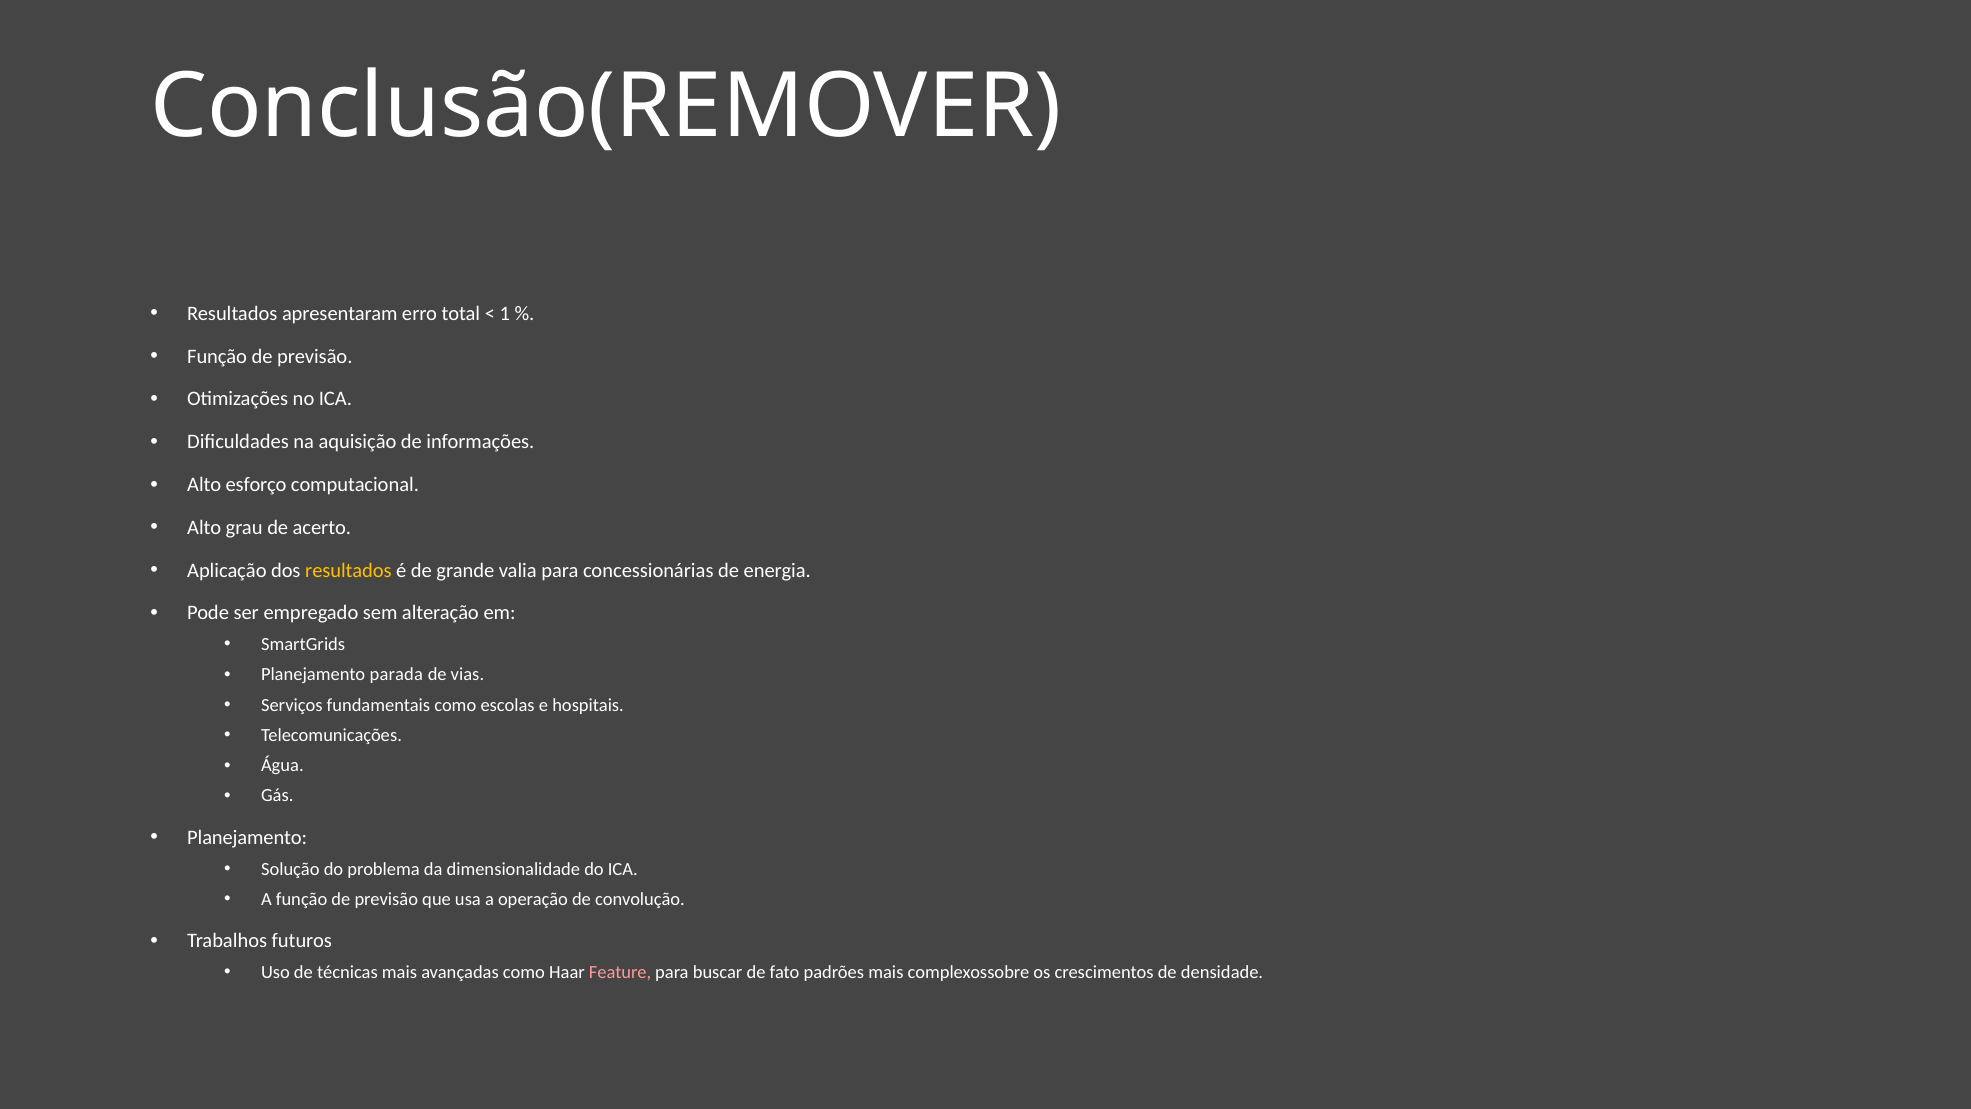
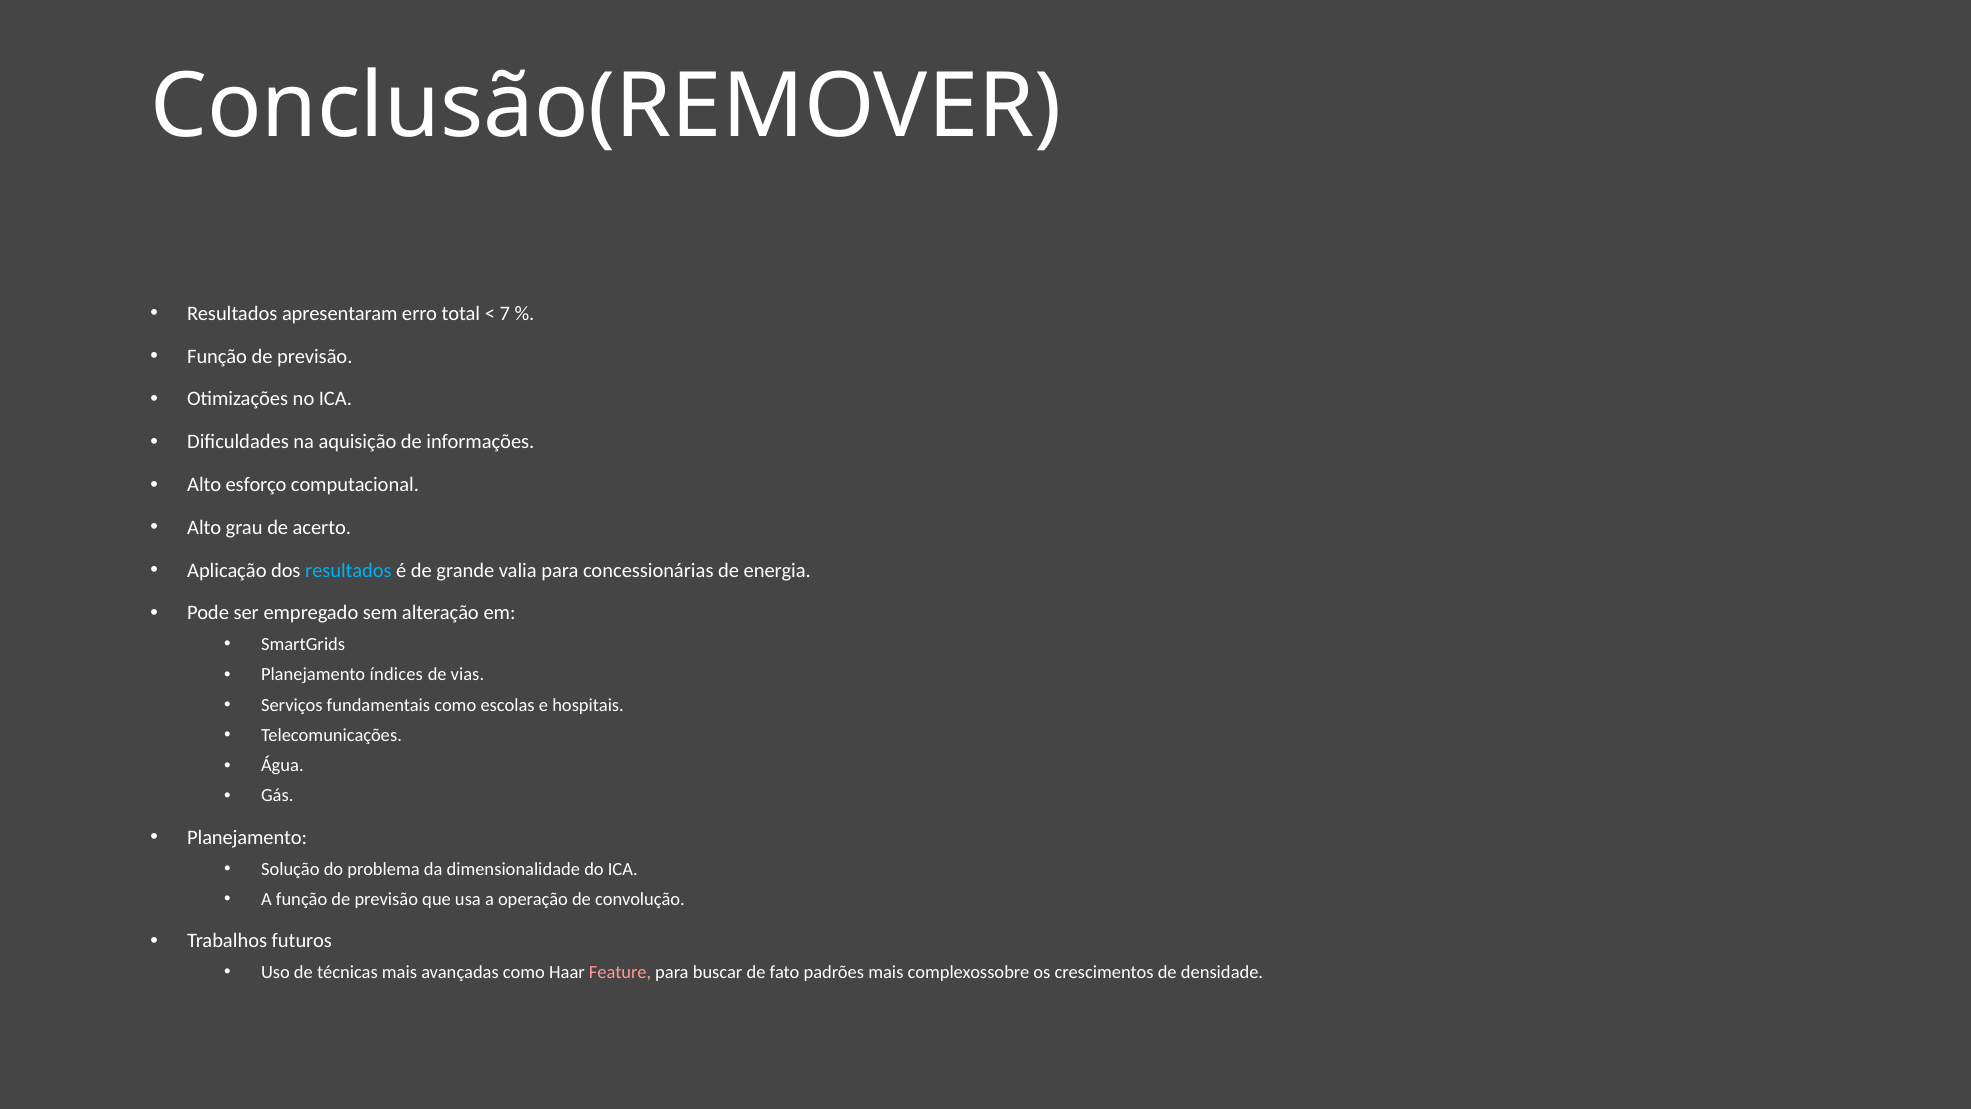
1: 1 -> 7
resultados at (348, 570) colour: yellow -> light blue
parada: parada -> índices
